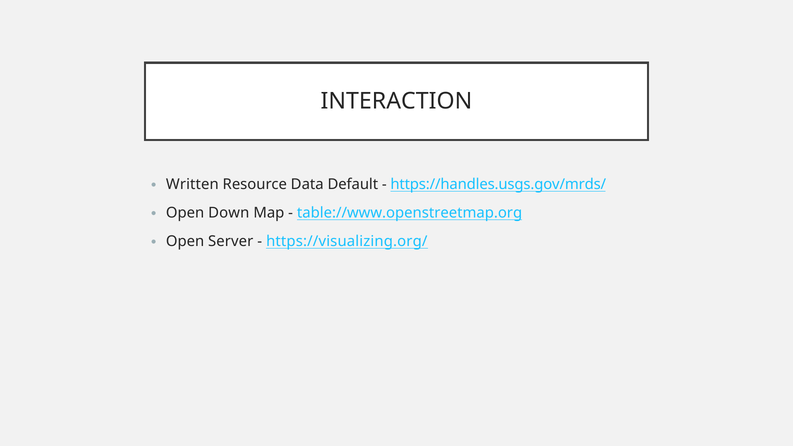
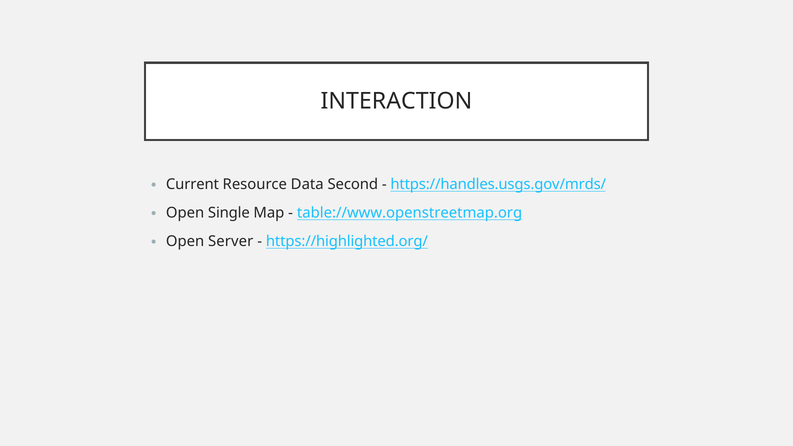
Written: Written -> Current
Default: Default -> Second
Down: Down -> Single
https://visualizing.org/: https://visualizing.org/ -> https://highlighted.org/
